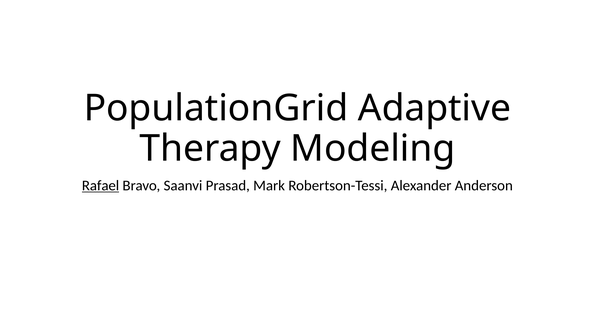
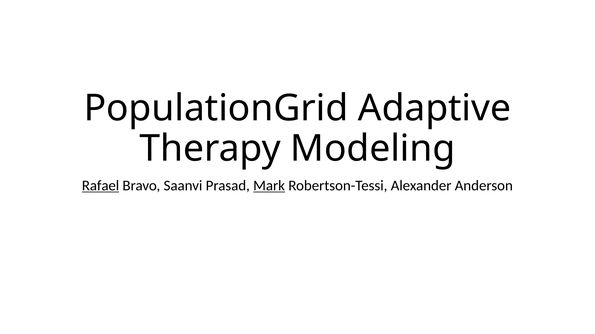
Mark underline: none -> present
